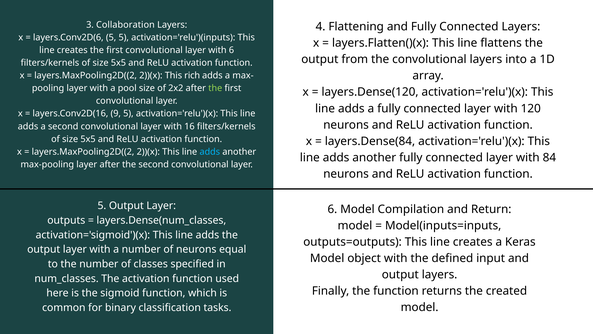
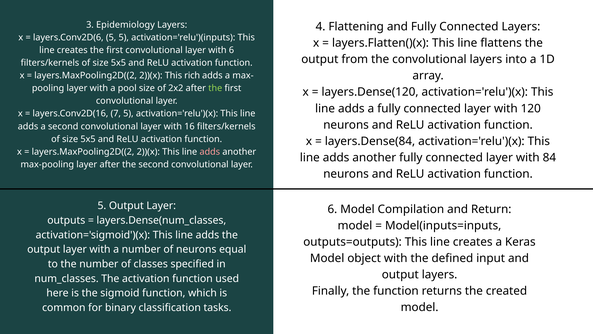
Collaboration: Collaboration -> Epidemiology
9: 9 -> 7
adds at (210, 152) colour: light blue -> pink
